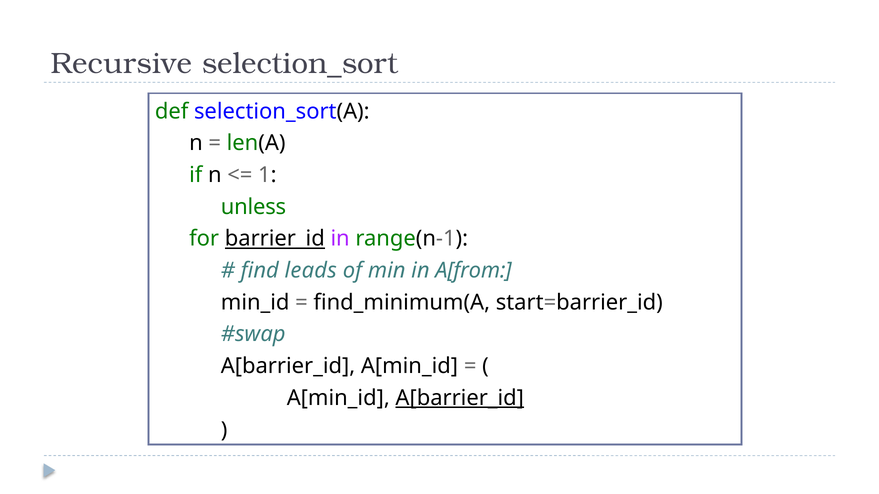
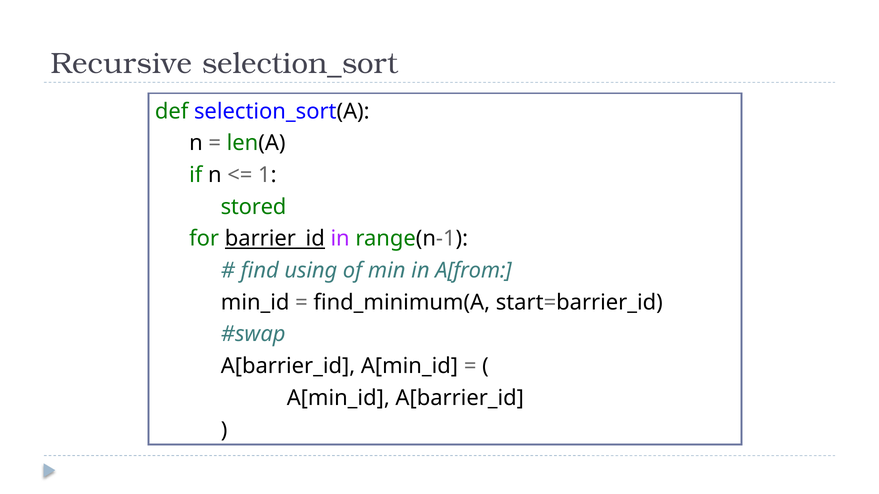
unless: unless -> stored
leads: leads -> using
A[barrier_id at (460, 398) underline: present -> none
